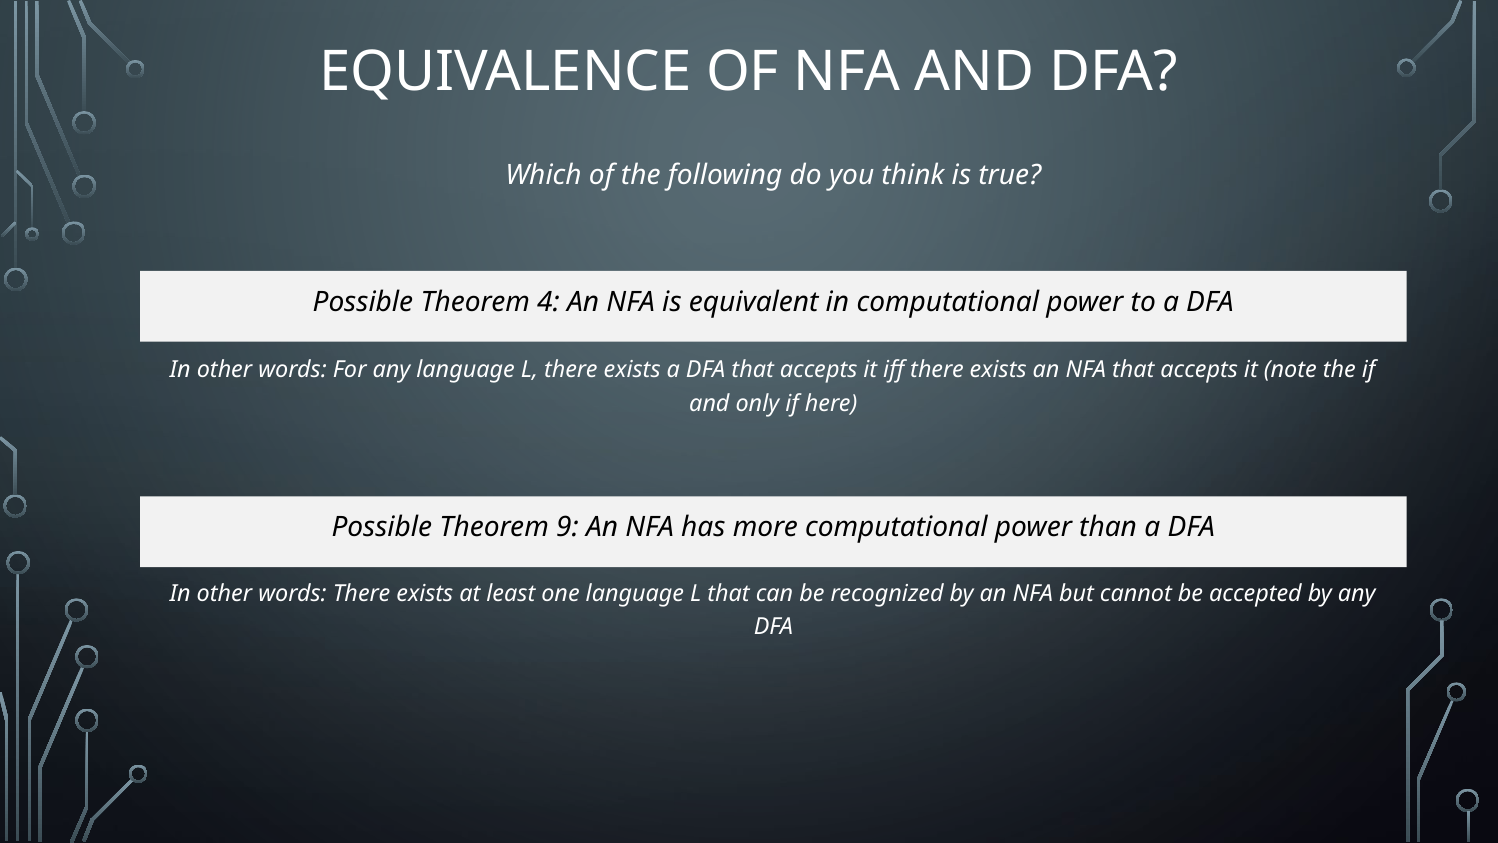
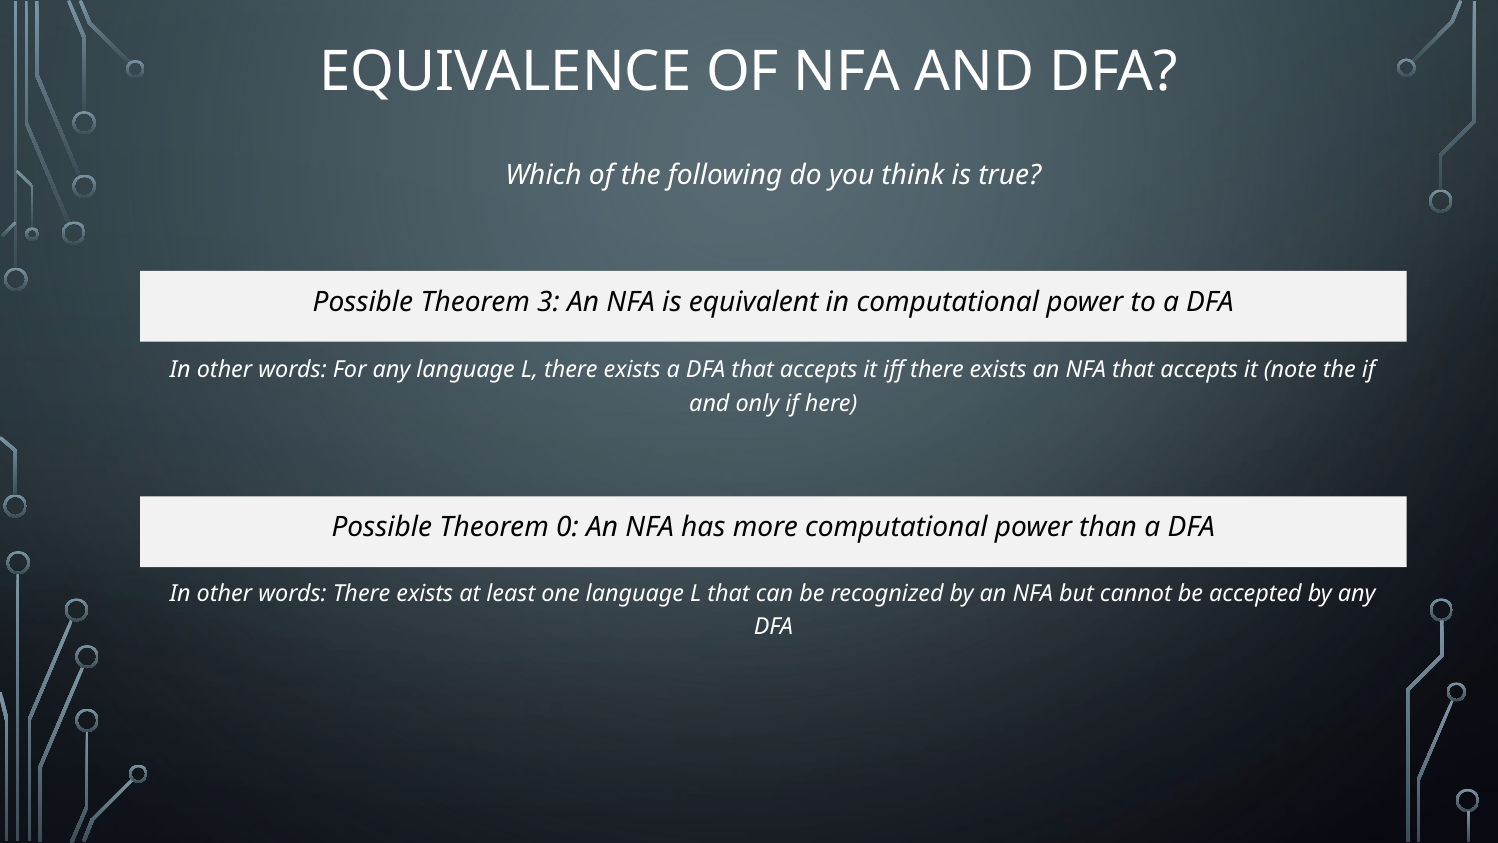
4: 4 -> 3
9: 9 -> 0
